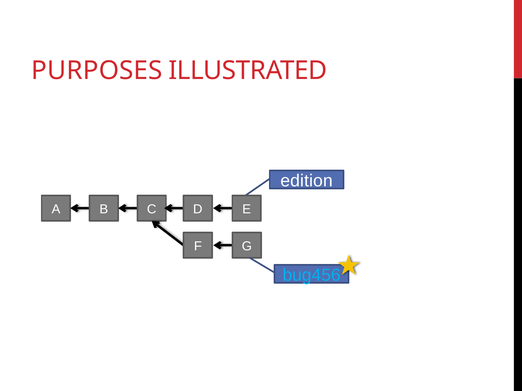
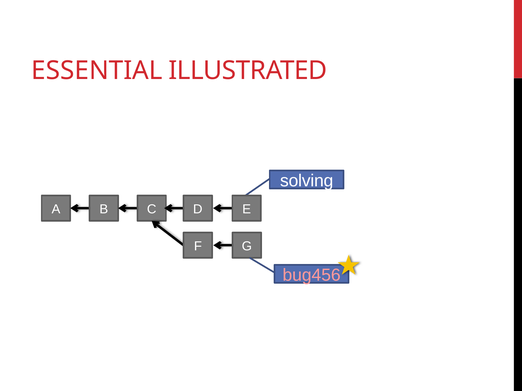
PURPOSES: PURPOSES -> ESSENTIAL
edition: edition -> solving
bug456 colour: light blue -> pink
